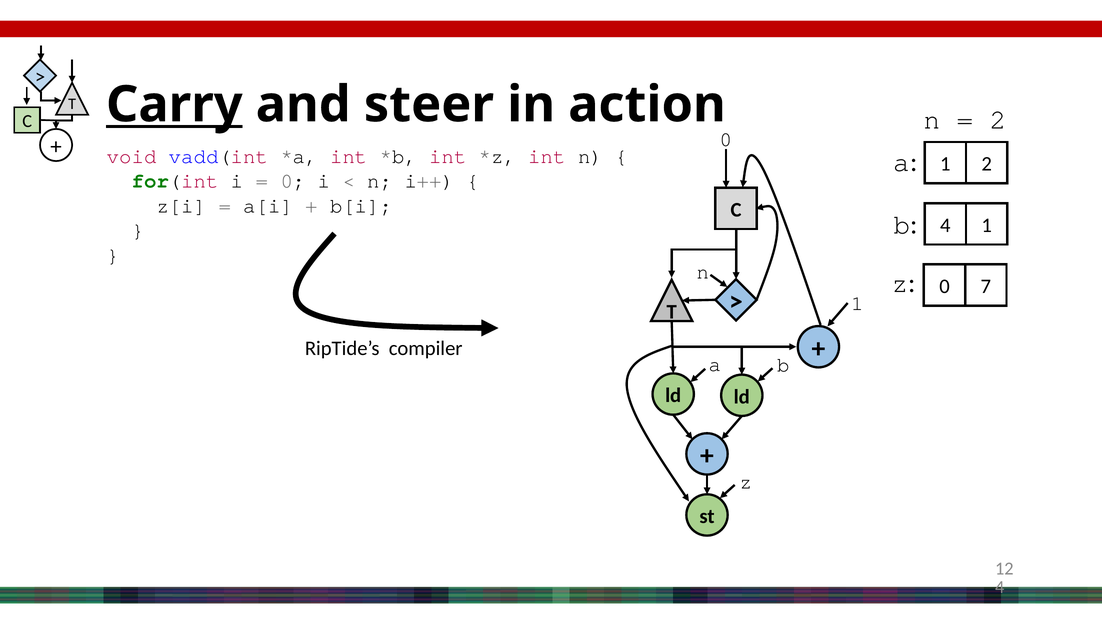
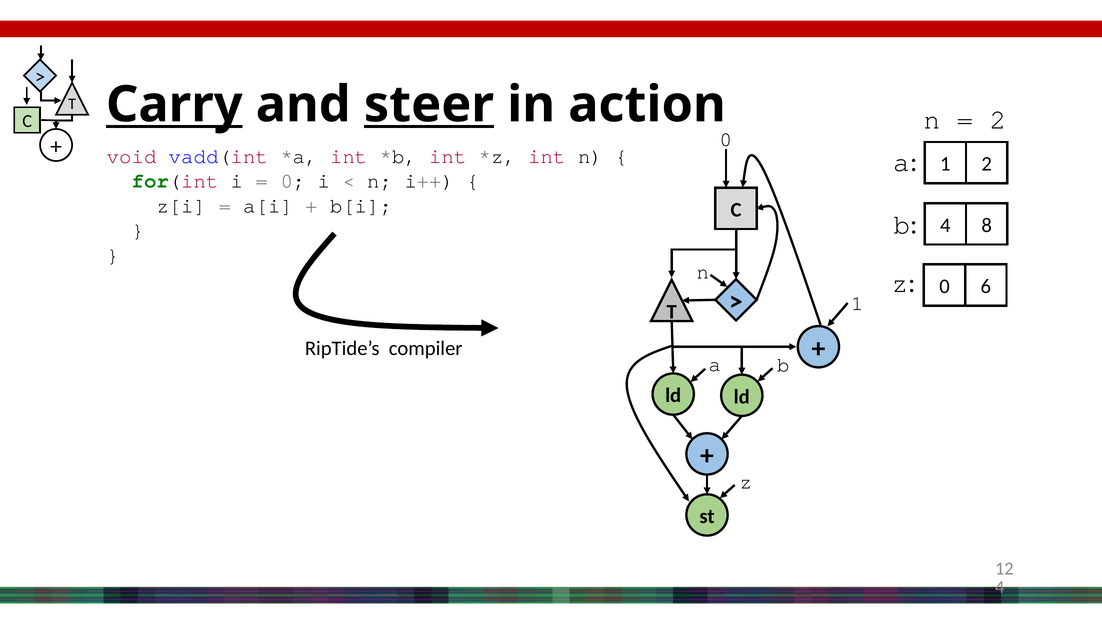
steer underline: none -> present
4 1: 1 -> 8
7: 7 -> 6
